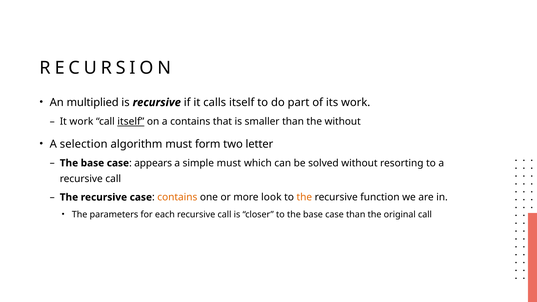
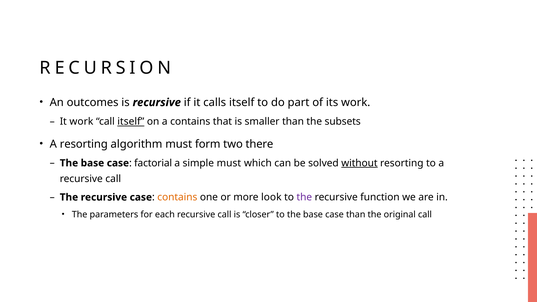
multiplied: multiplied -> outcomes
the without: without -> subsets
A selection: selection -> resorting
letter: letter -> there
appears: appears -> factorial
without at (359, 163) underline: none -> present
the at (304, 197) colour: orange -> purple
